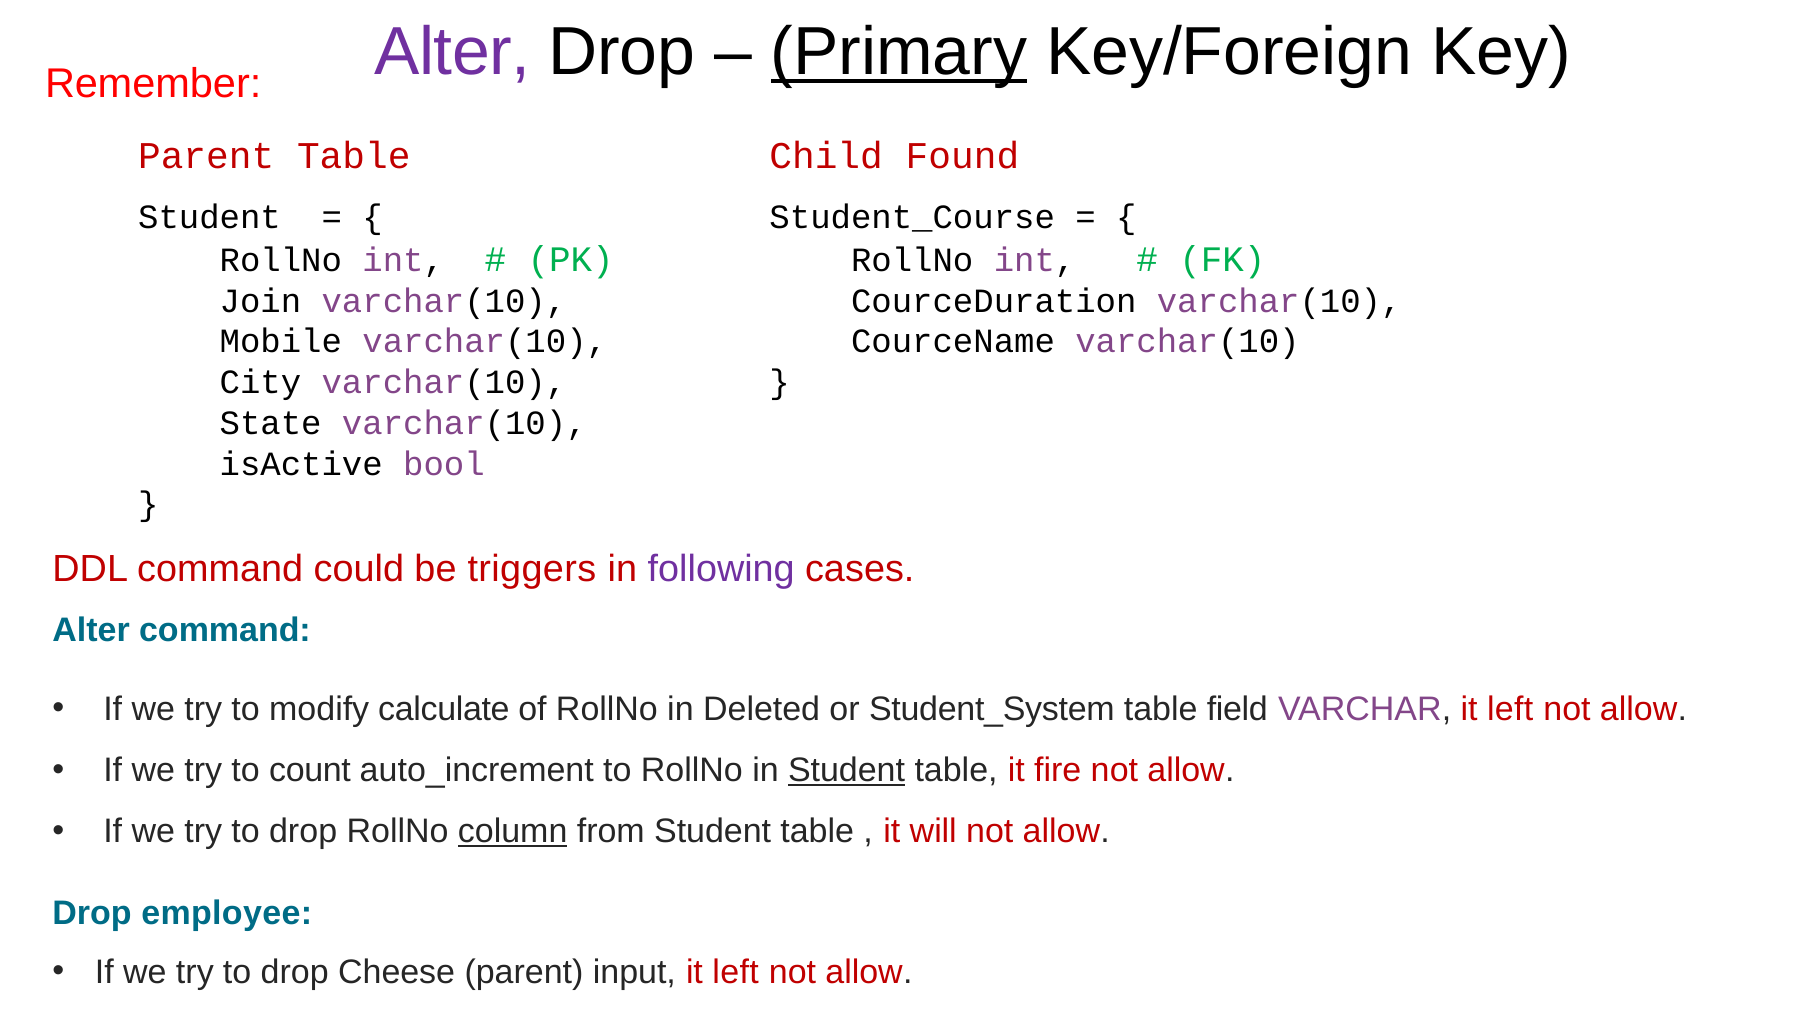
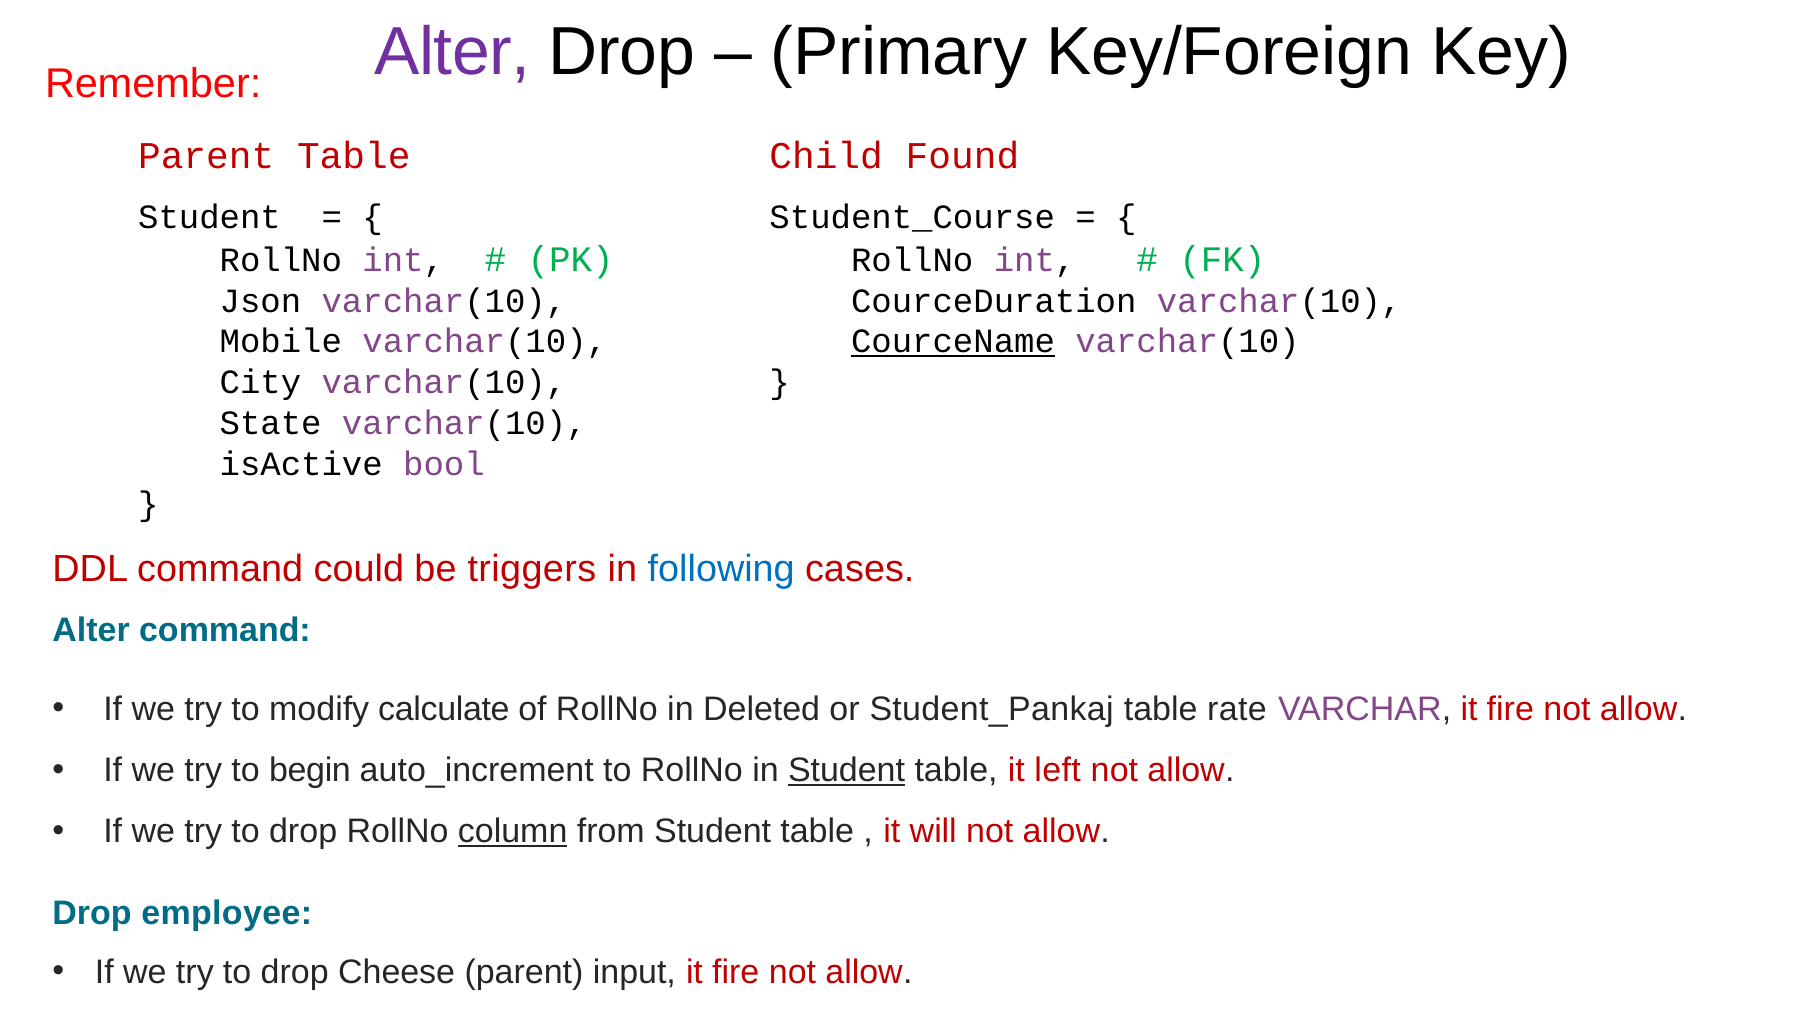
Primary underline: present -> none
Join: Join -> Json
CourceName underline: none -> present
following colour: purple -> blue
Student_System: Student_System -> Student_Pankaj
field: field -> rate
VARCHAR it left: left -> fire
count: count -> begin
fire: fire -> left
left at (736, 972): left -> fire
